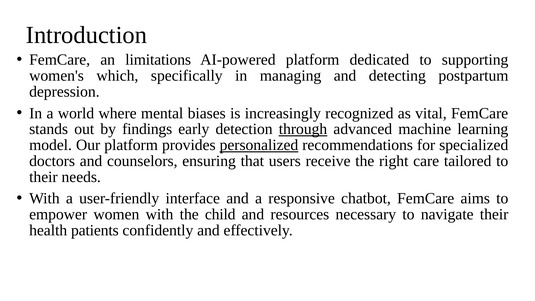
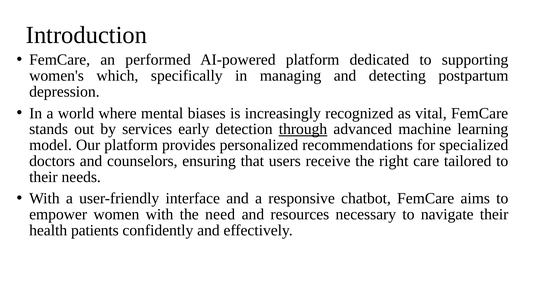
limitations: limitations -> performed
findings: findings -> services
personalized underline: present -> none
child: child -> need
